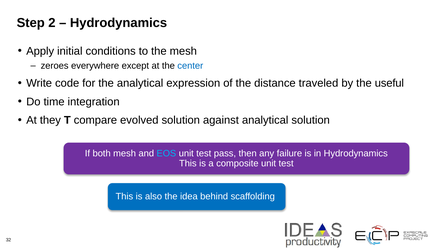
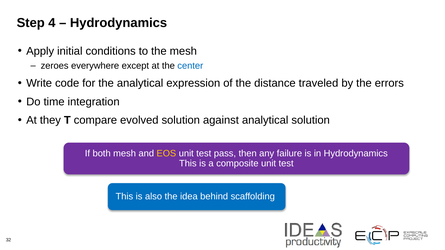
2: 2 -> 4
useful: useful -> errors
EOS colour: light blue -> yellow
